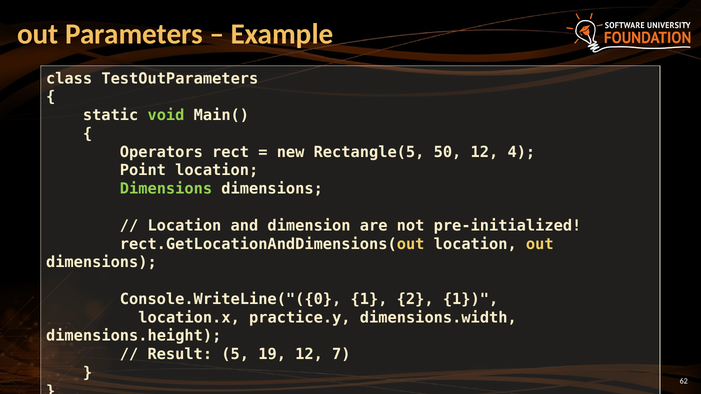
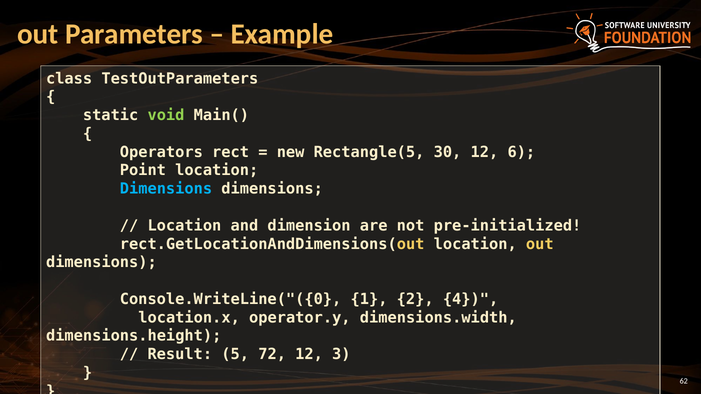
50: 50 -> 30
4: 4 -> 6
Dimensions at (166, 189) colour: light green -> light blue
2 1: 1 -> 4
practice.y: practice.y -> operator.y
19: 19 -> 72
7: 7 -> 3
